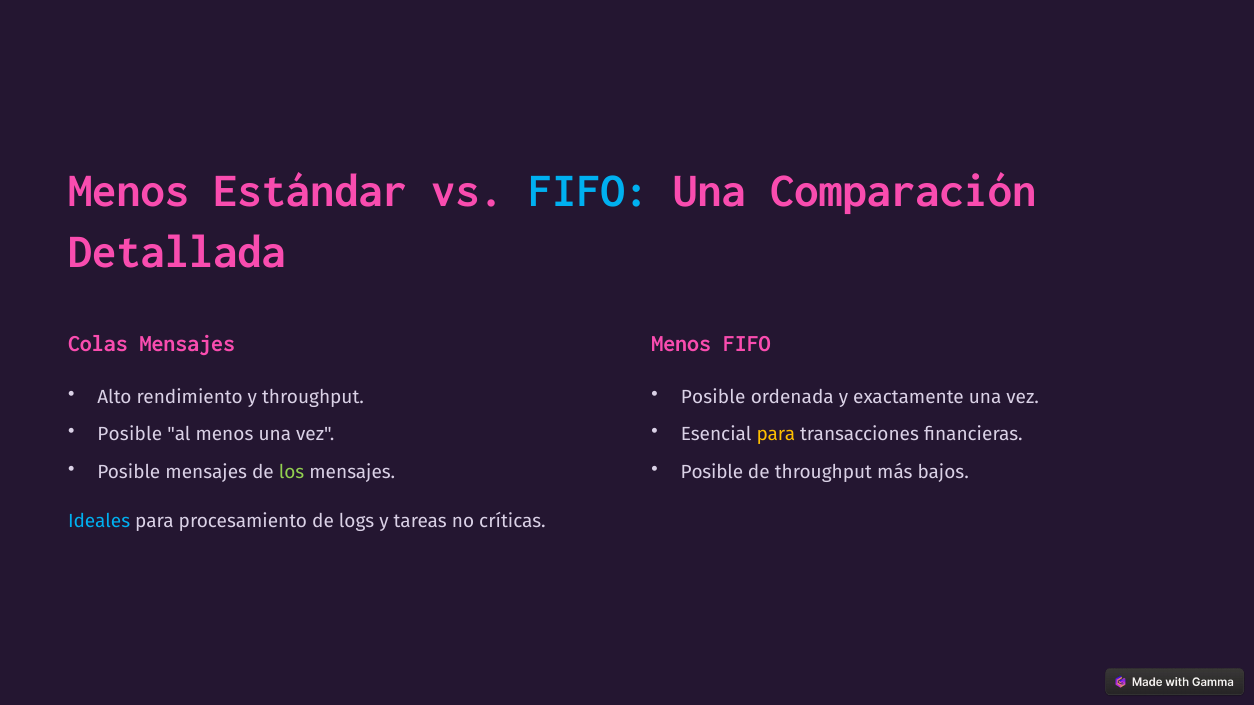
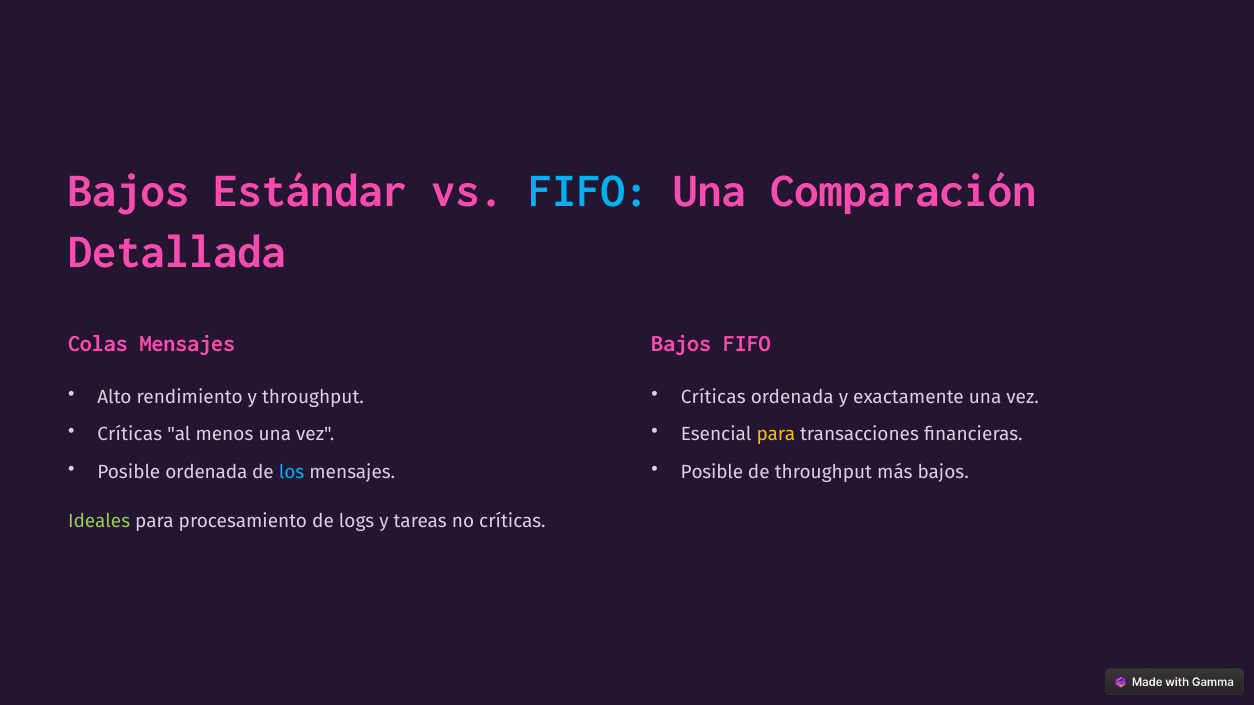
Menos at (129, 191): Menos -> Bajos
Menos at (681, 344): Menos -> Bajos
Posible at (713, 397): Posible -> Críticas
Posible at (130, 435): Posible -> Críticas
Posible mensajes: mensajes -> ordenada
los colour: light green -> light blue
Ideales colour: light blue -> light green
